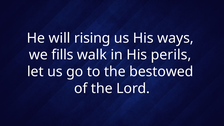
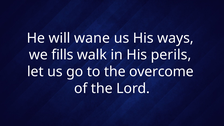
rising: rising -> wane
bestowed: bestowed -> overcome
